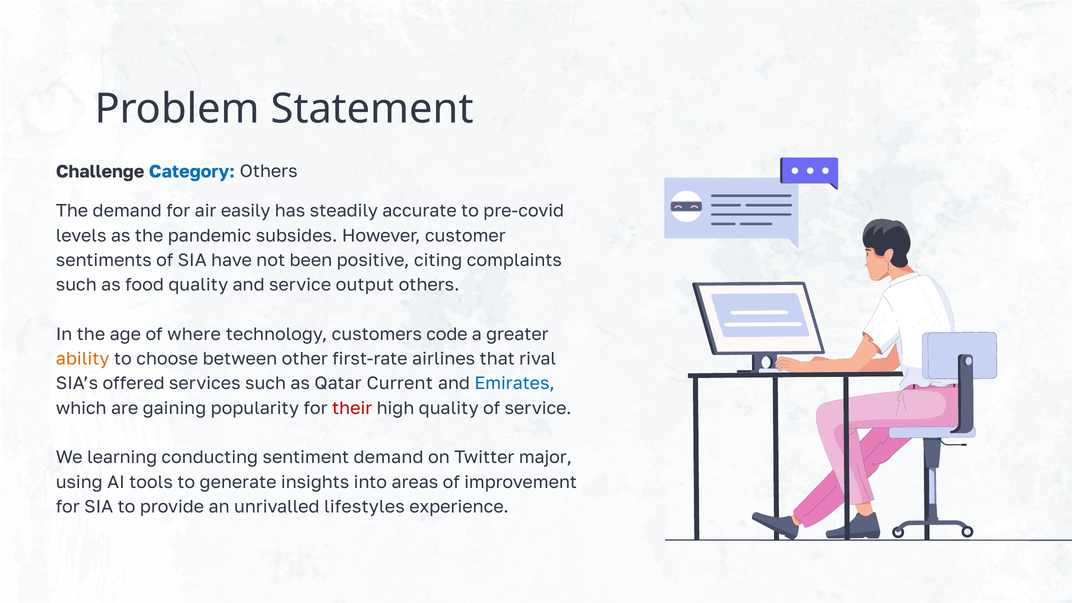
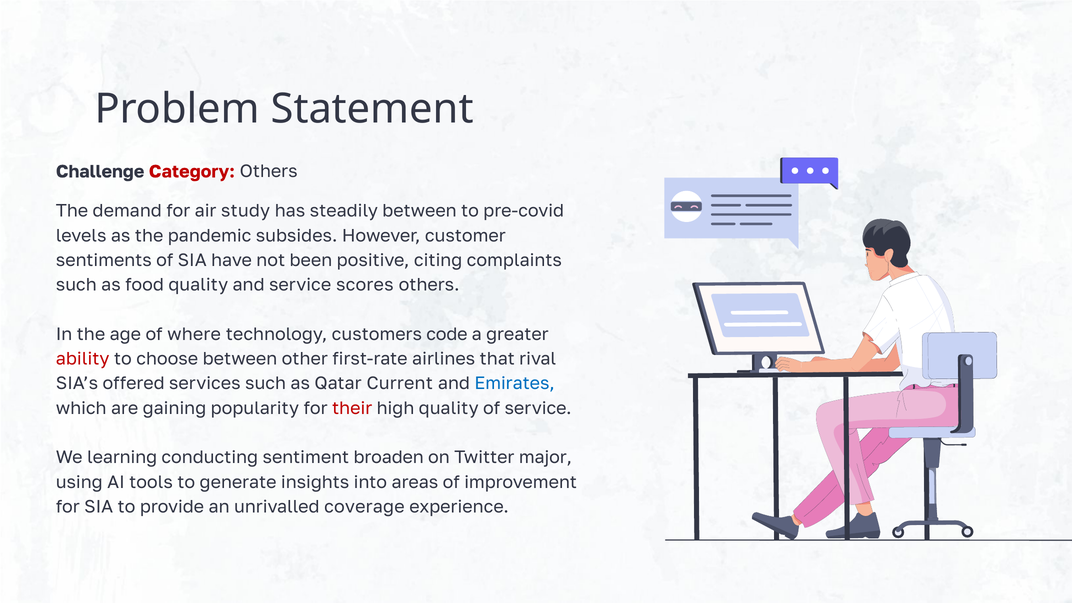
Category colour: blue -> red
easily: easily -> study
steadily accurate: accurate -> between
output: output -> scores
ability colour: orange -> red
sentiment demand: demand -> broaden
lifestyles: lifestyles -> coverage
